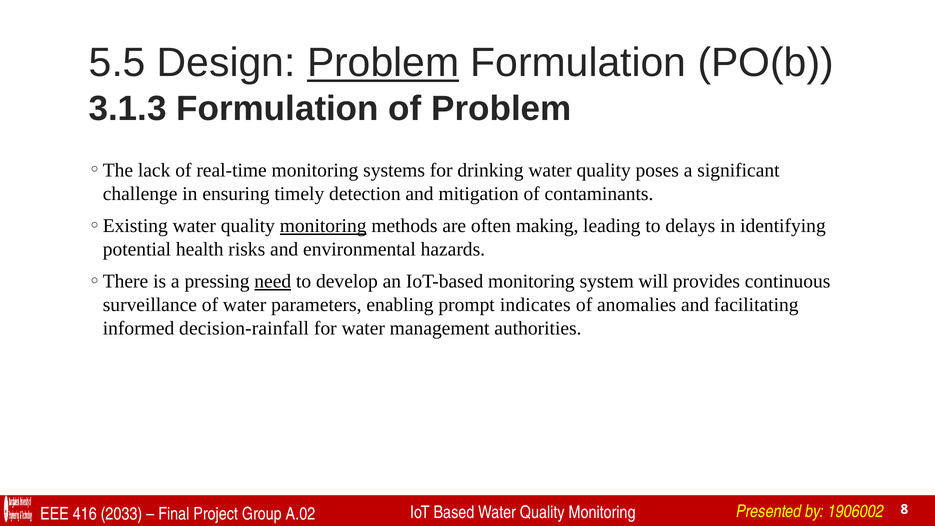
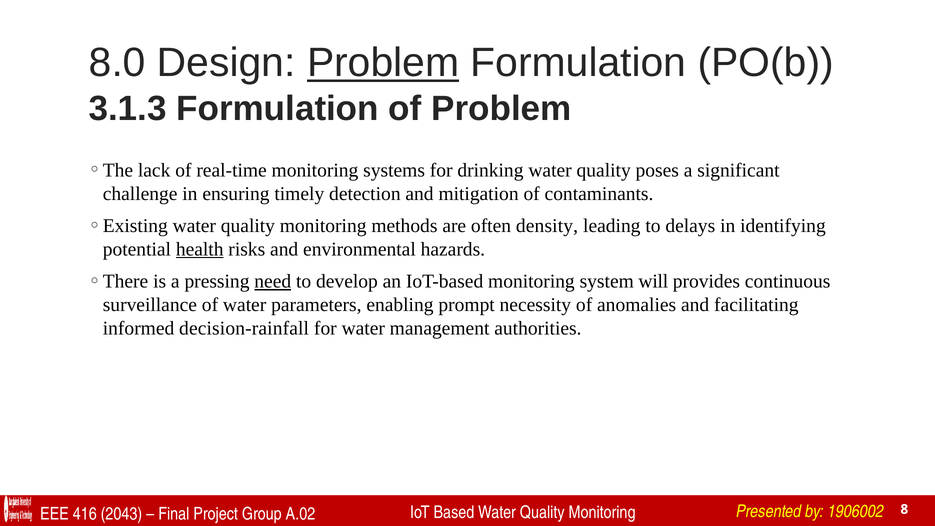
5.5: 5.5 -> 8.0
monitoring at (323, 226) underline: present -> none
making: making -> density
health underline: none -> present
indicates: indicates -> necessity
2033: 2033 -> 2043
